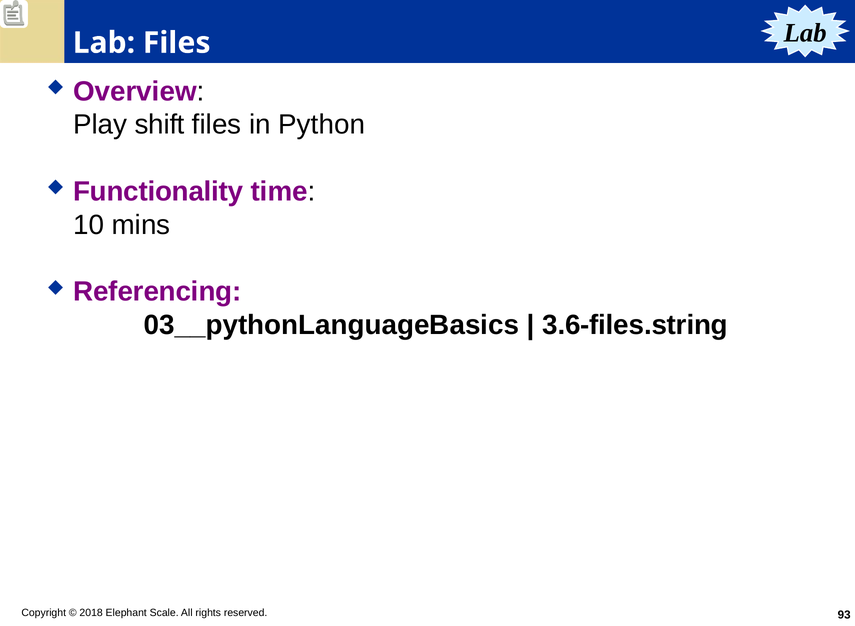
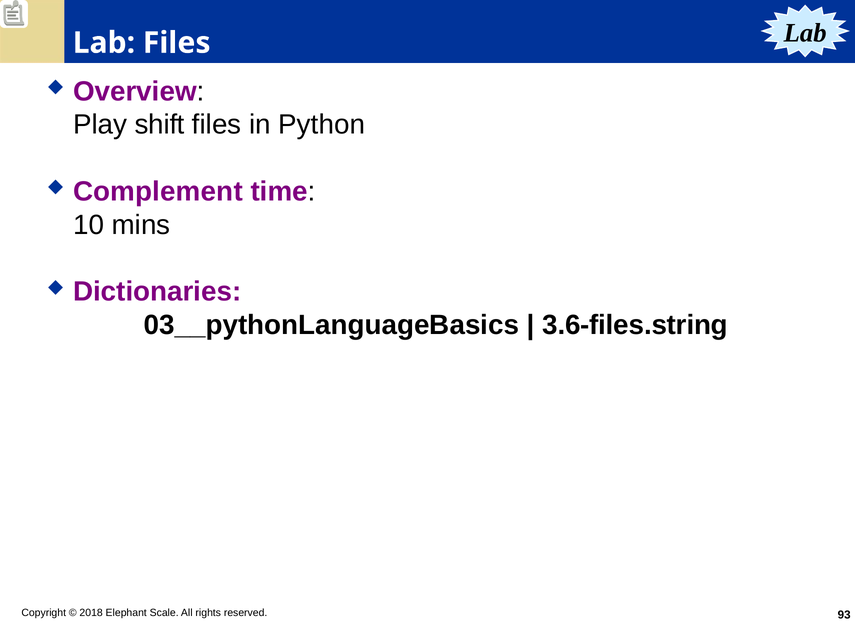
Functionality: Functionality -> Complement
Referencing: Referencing -> Dictionaries
